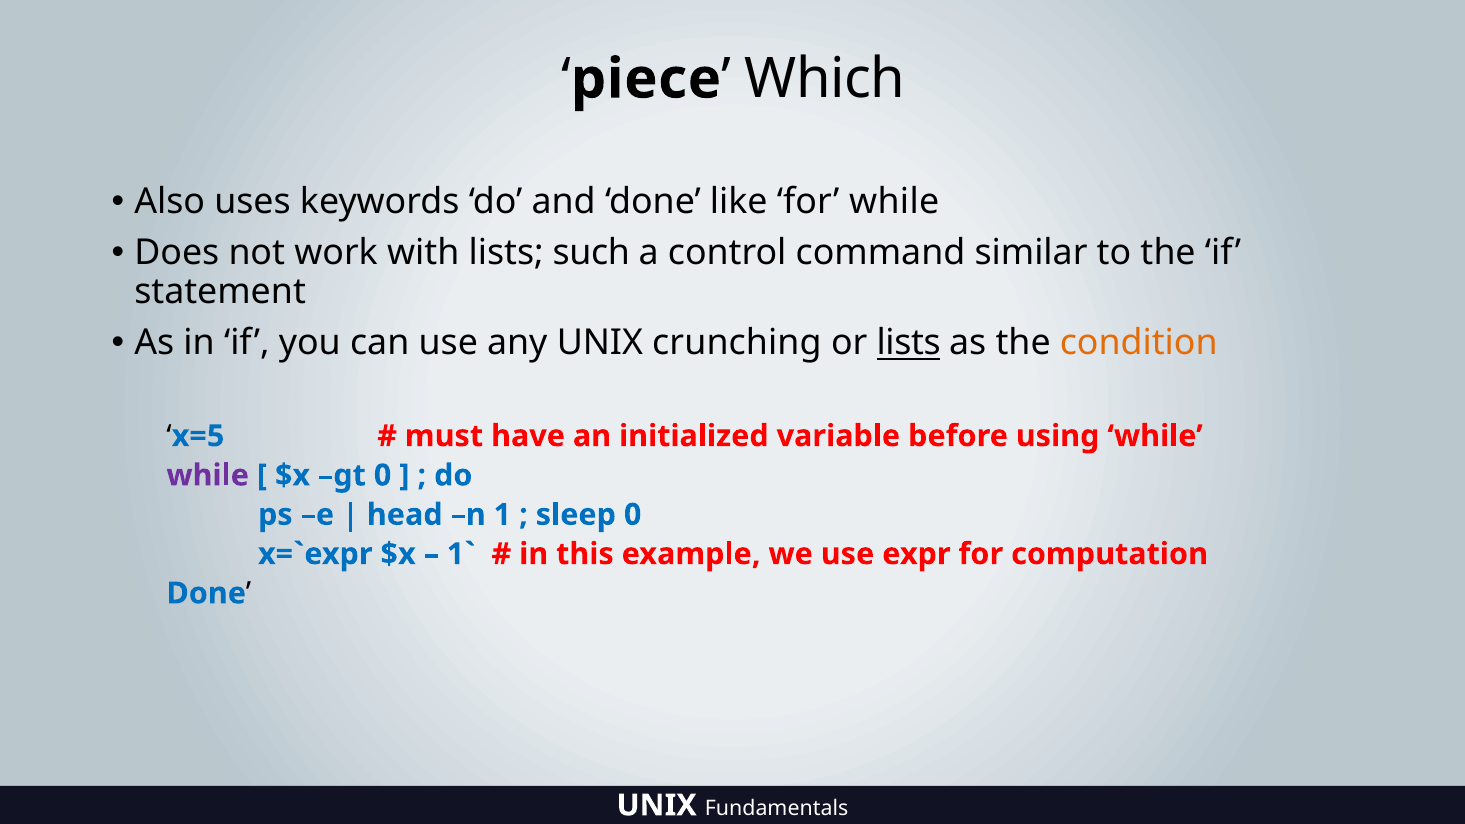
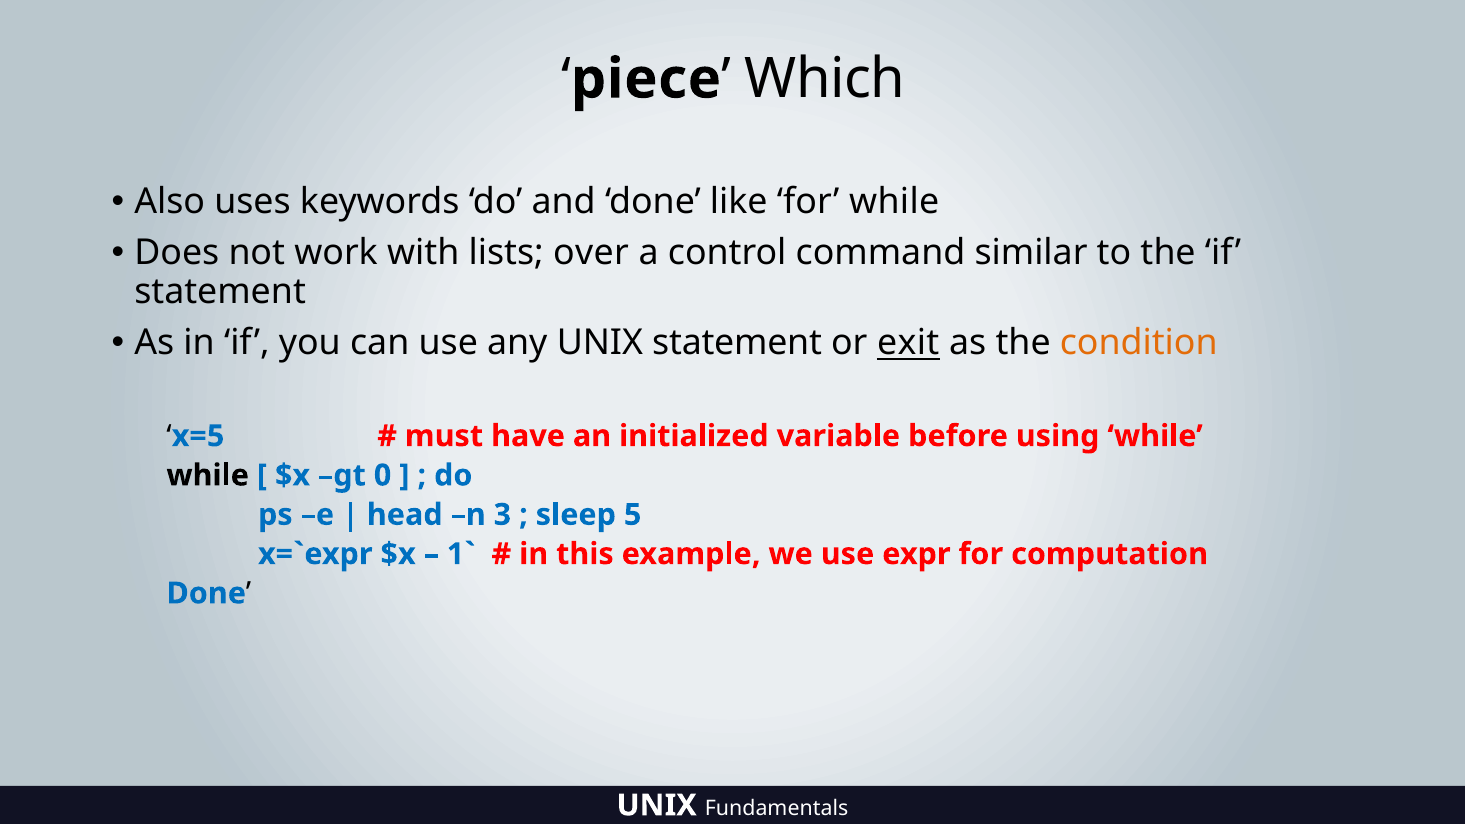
such: such -> over
UNIX crunching: crunching -> statement
or lists: lists -> exit
while at (208, 475) colour: purple -> black
1: 1 -> 3
sleep 0: 0 -> 5
